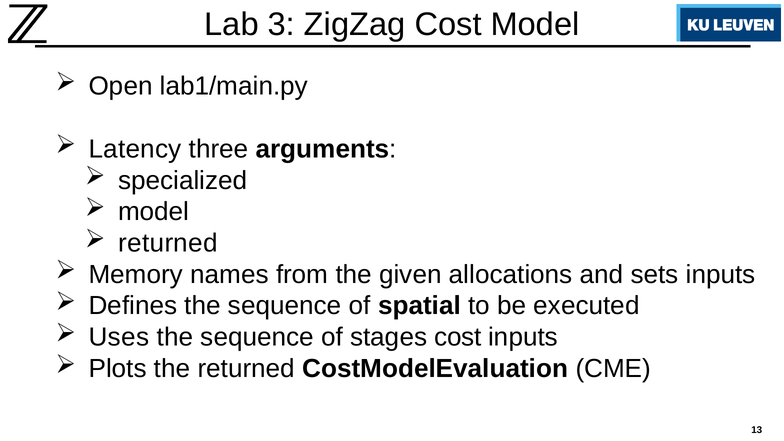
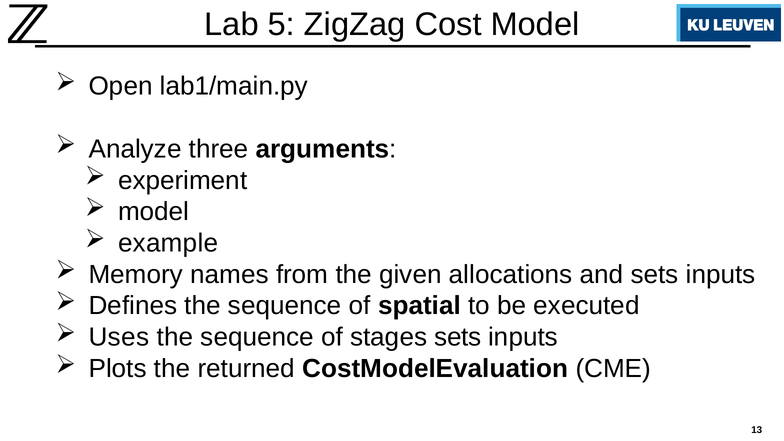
3: 3 -> 5
Latency: Latency -> Analyze
specialized: specialized -> experiment
returned at (168, 243): returned -> example
stages cost: cost -> sets
